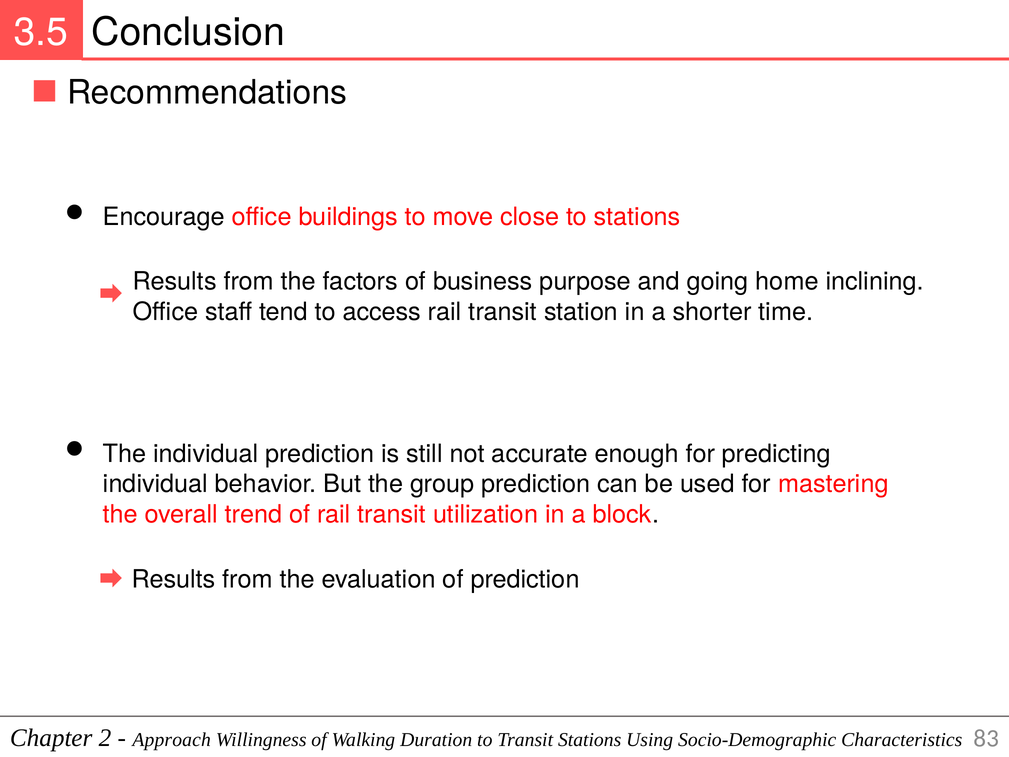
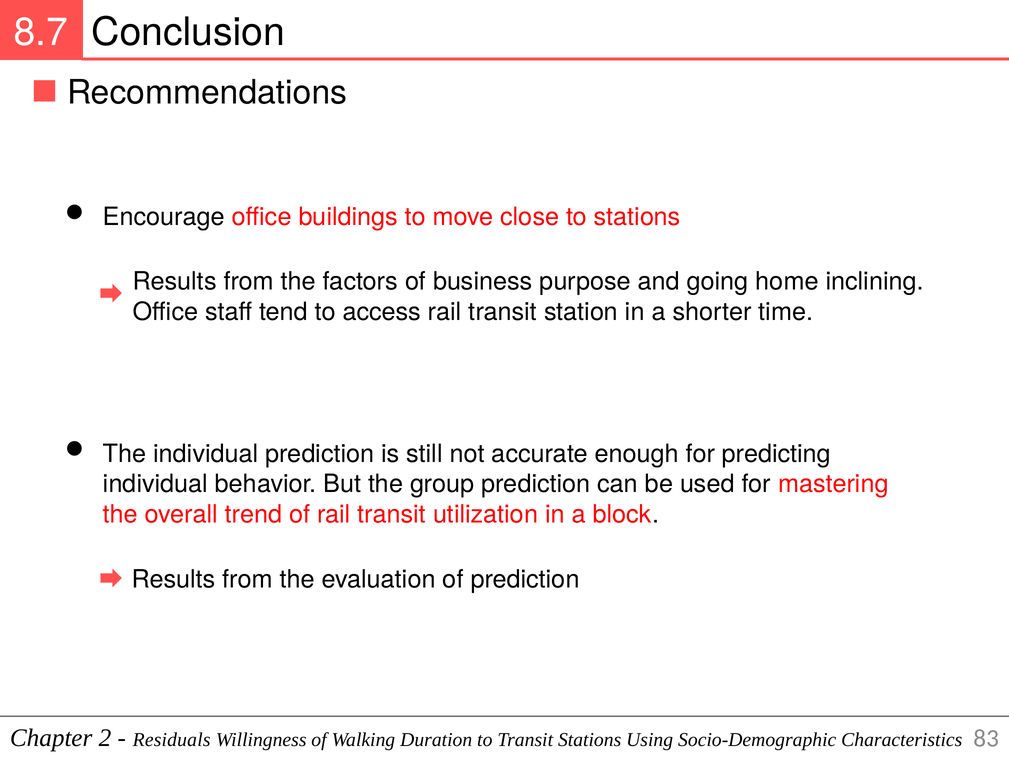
3.5: 3.5 -> 8.7
Approach: Approach -> Residuals
